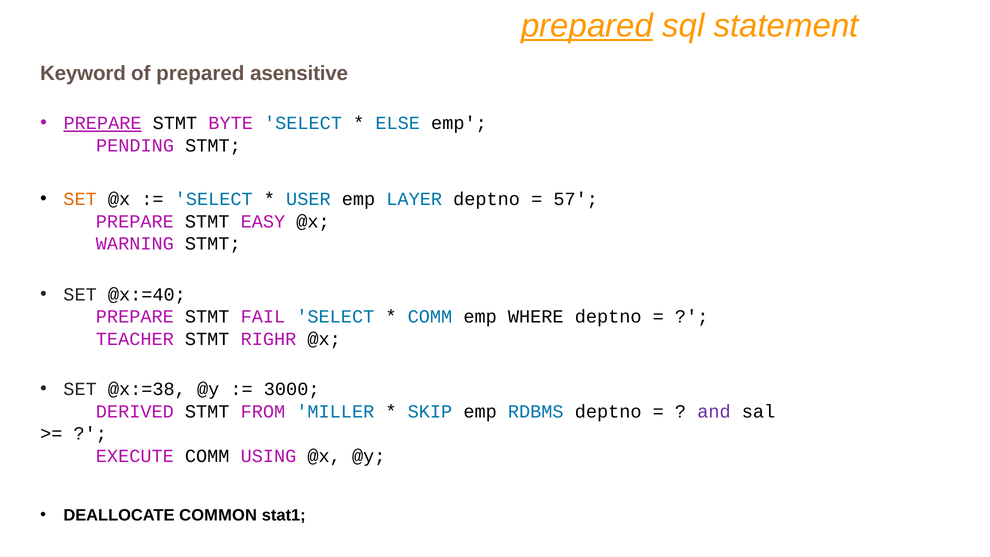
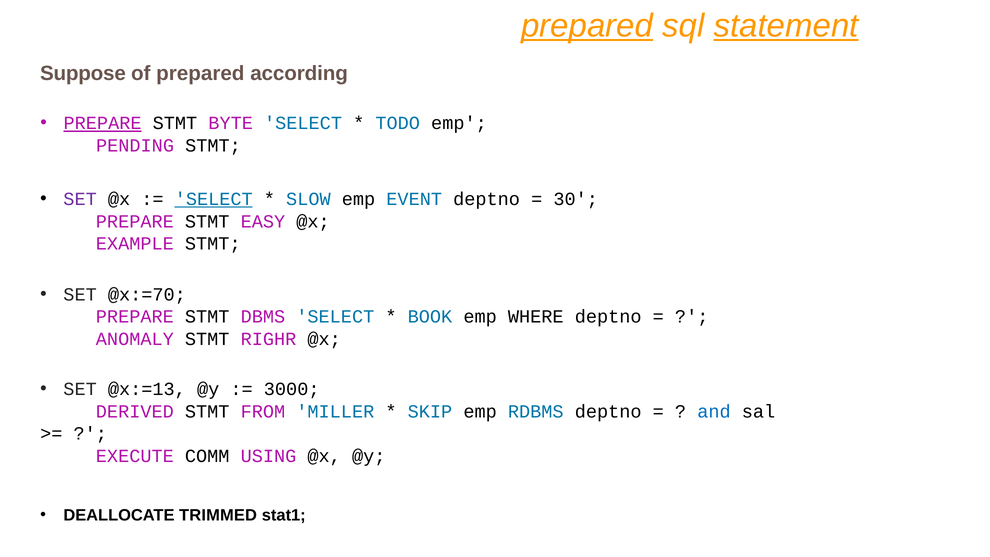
statement underline: none -> present
Keyword: Keyword -> Suppose
asensitive: asensitive -> according
ELSE: ELSE -> TODO
SET at (80, 199) colour: orange -> purple
SELECT at (214, 199) underline: none -> present
USER: USER -> SLOW
LAYER: LAYER -> EVENT
57: 57 -> 30
WARNING: WARNING -> EXAMPLE
@x:=40: @x:=40 -> @x:=70
FAIL: FAIL -> DBMS
COMM at (430, 317): COMM -> BOOK
TEACHER: TEACHER -> ANOMALY
@x:=38: @x:=38 -> @x:=13
and colour: purple -> blue
COMMON: COMMON -> TRIMMED
